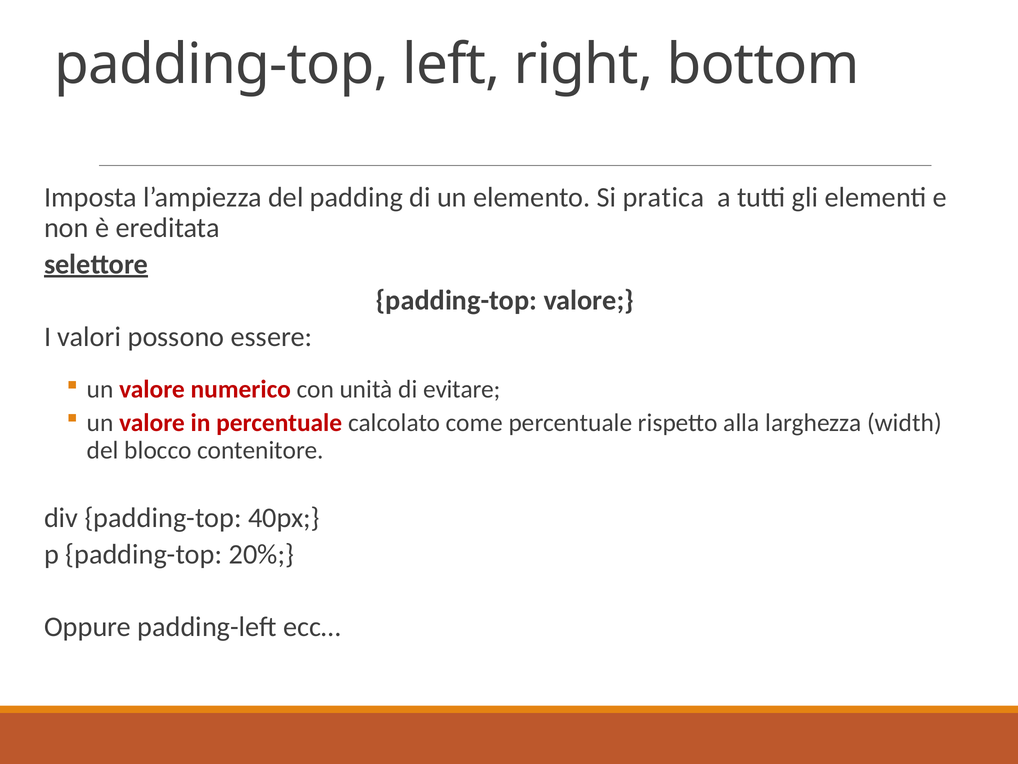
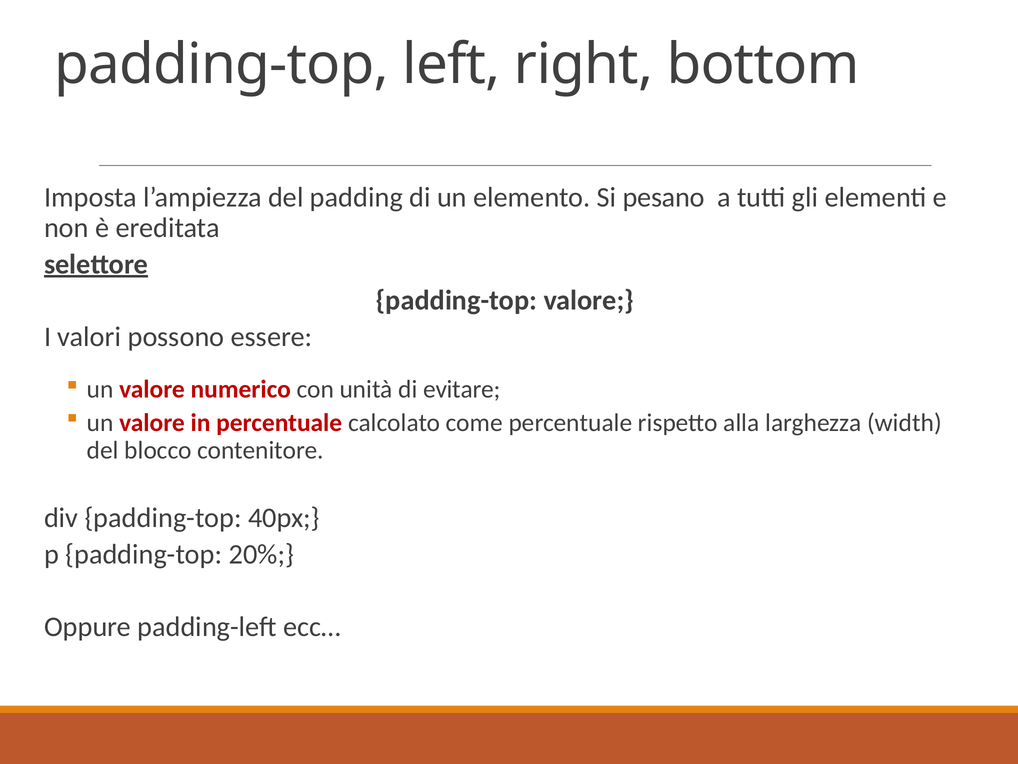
pratica: pratica -> pesano
